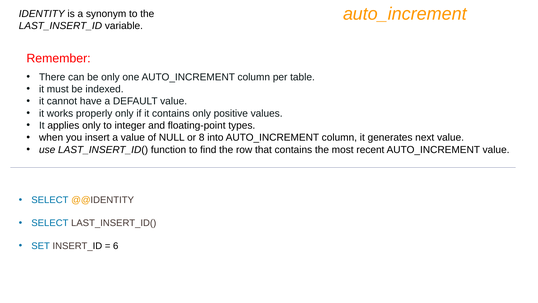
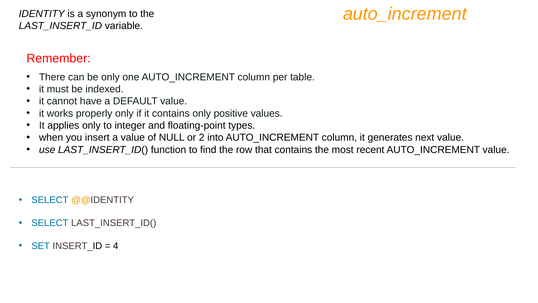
8: 8 -> 2
6: 6 -> 4
